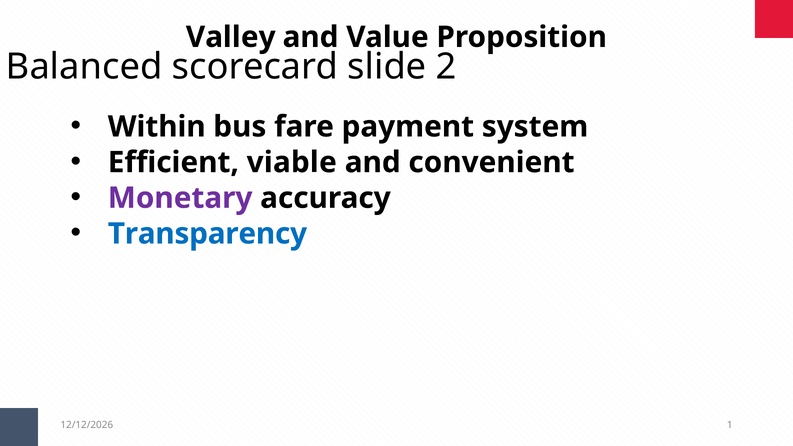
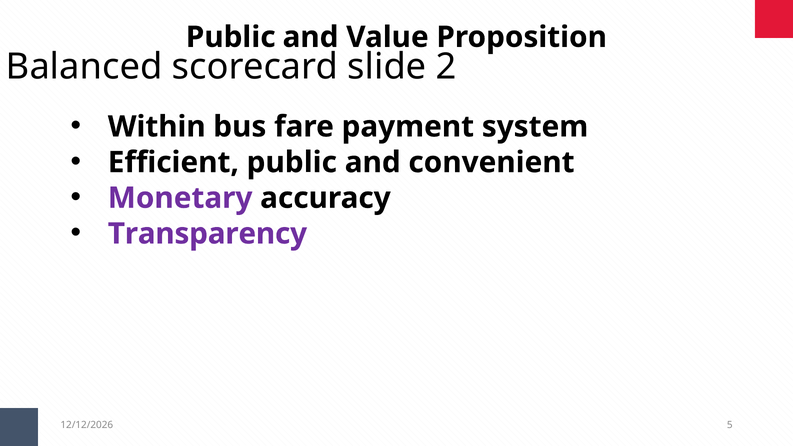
Valley at (231, 37): Valley -> Public
Efficient viable: viable -> public
Transparency colour: blue -> purple
1: 1 -> 5
